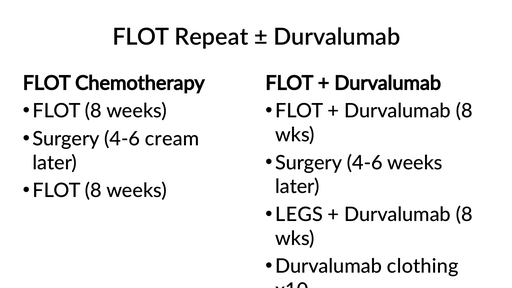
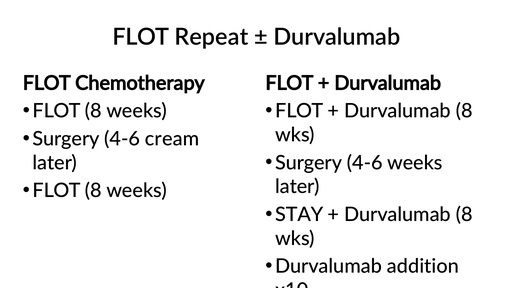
LEGS: LEGS -> STAY
clothing: clothing -> addition
